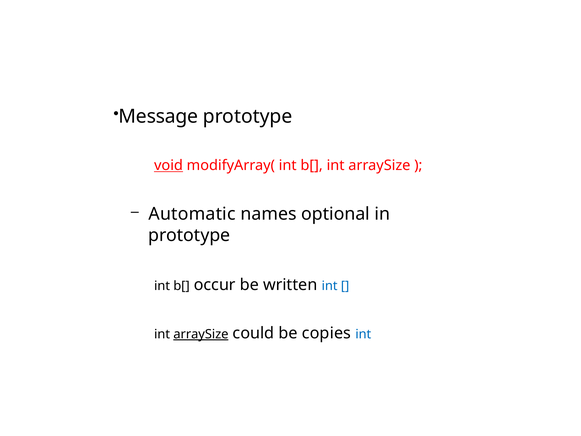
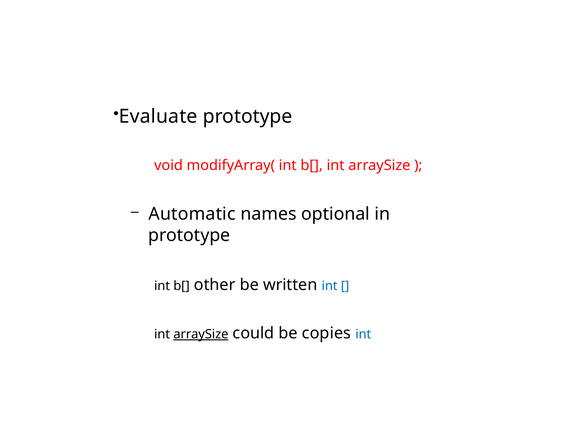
Message: Message -> Evaluate
void underline: present -> none
occur: occur -> other
